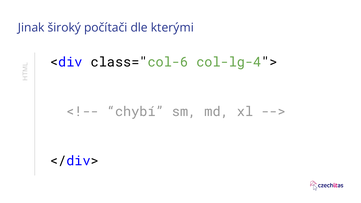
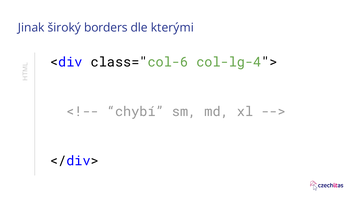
počítači: počítači -> borders
